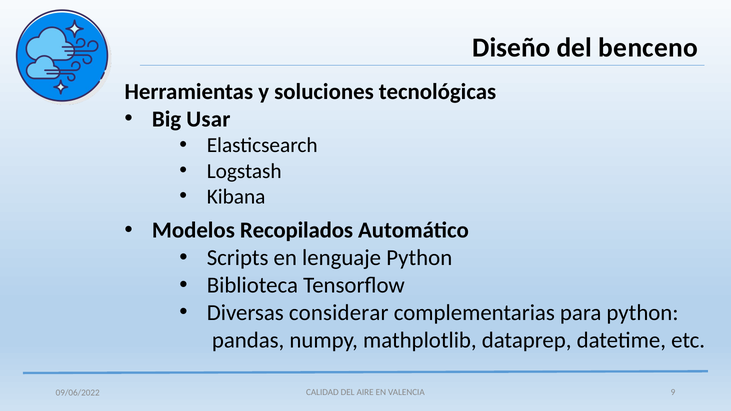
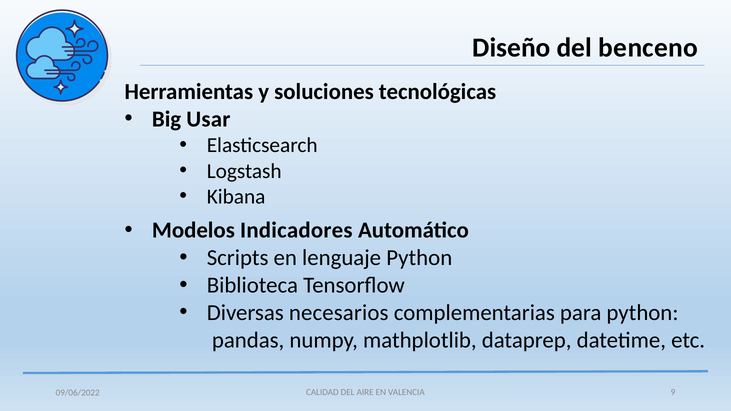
Recopilados: Recopilados -> Indicadores
considerar: considerar -> necesarios
